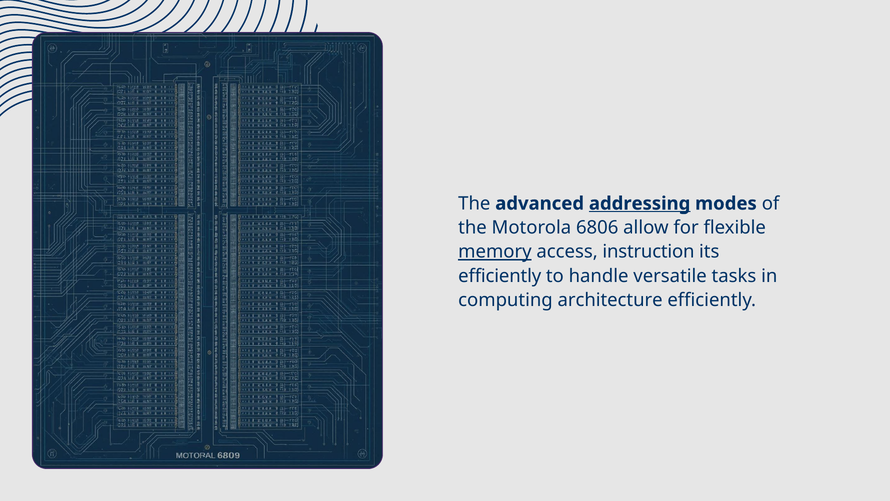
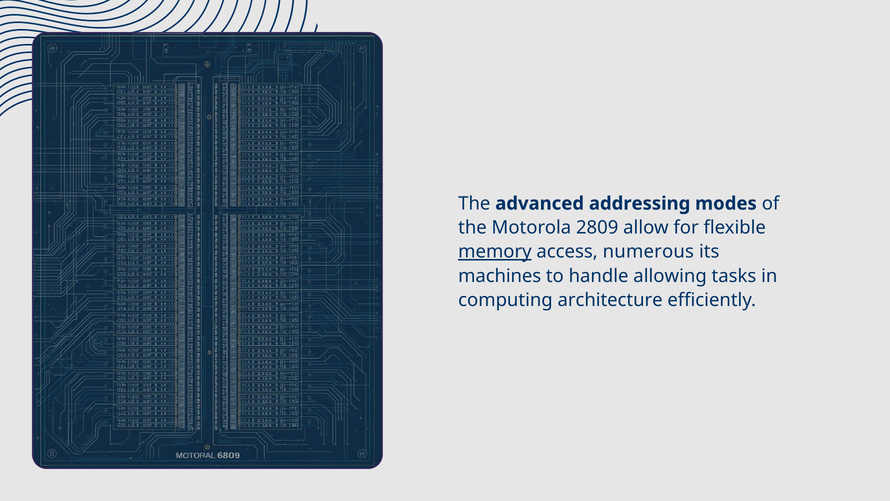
addressing underline: present -> none
6806: 6806 -> 2809
instruction: instruction -> numerous
efficiently at (500, 276): efficiently -> machines
versatile: versatile -> allowing
